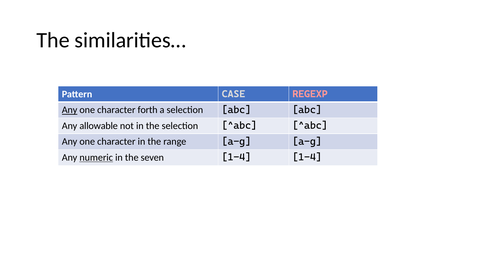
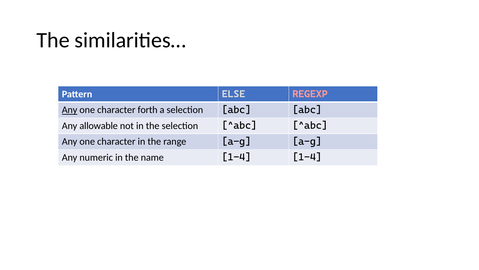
CASE: CASE -> ELSE
numeric underline: present -> none
seven: seven -> name
